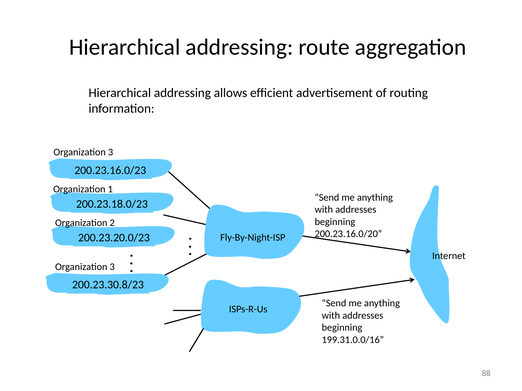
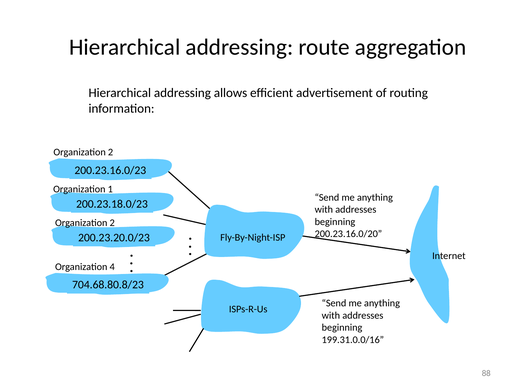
3 at (111, 152): 3 -> 2
3 at (112, 267): 3 -> 4
200.23.30.8/23: 200.23.30.8/23 -> 704.68.80.8/23
